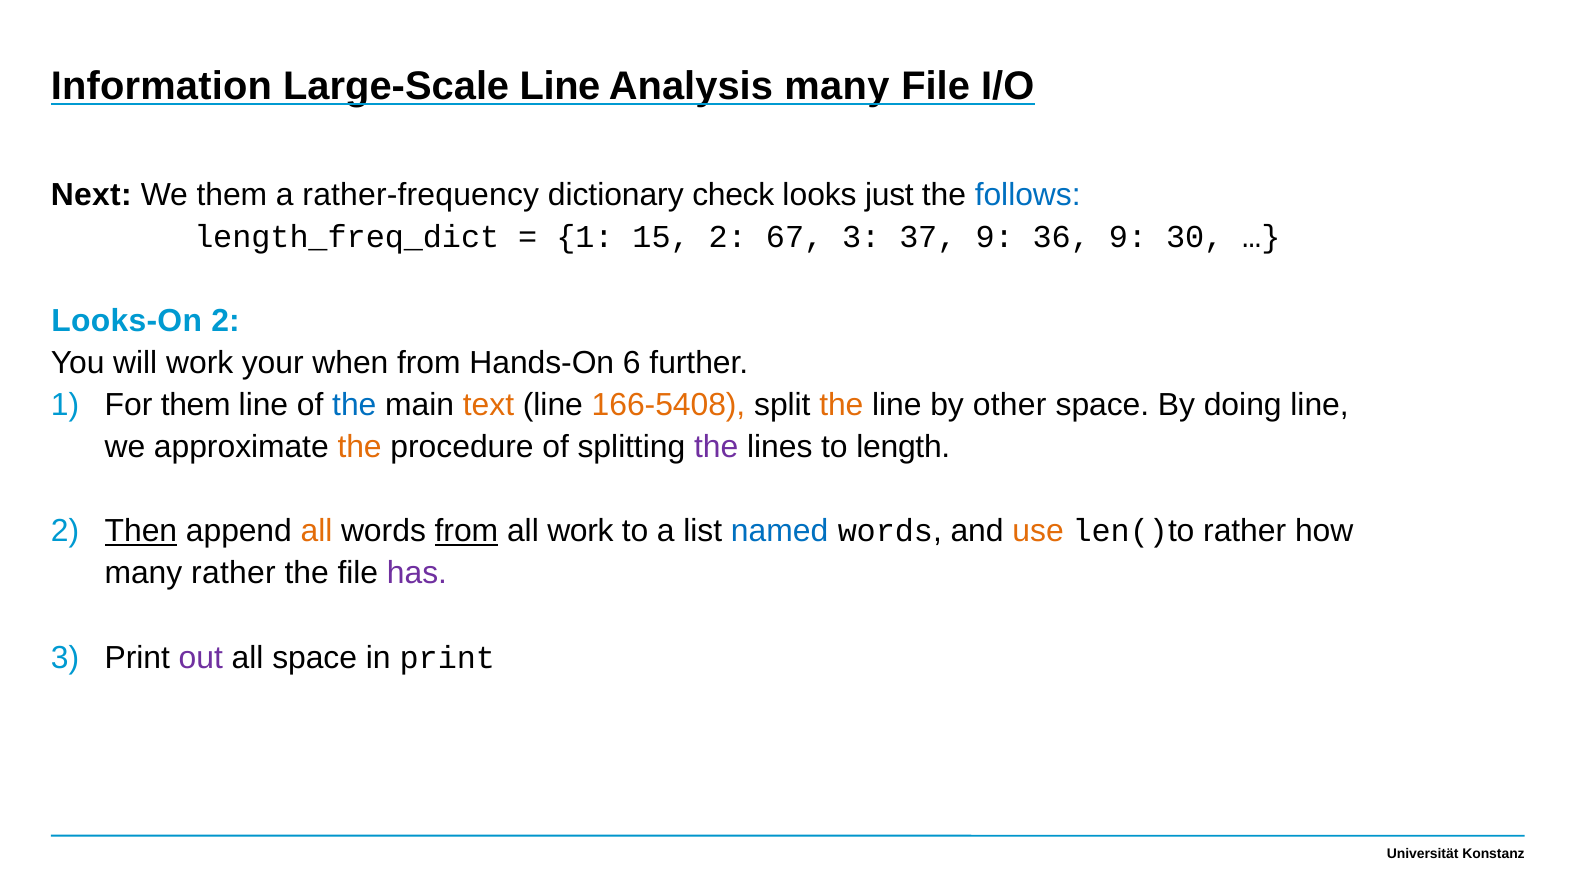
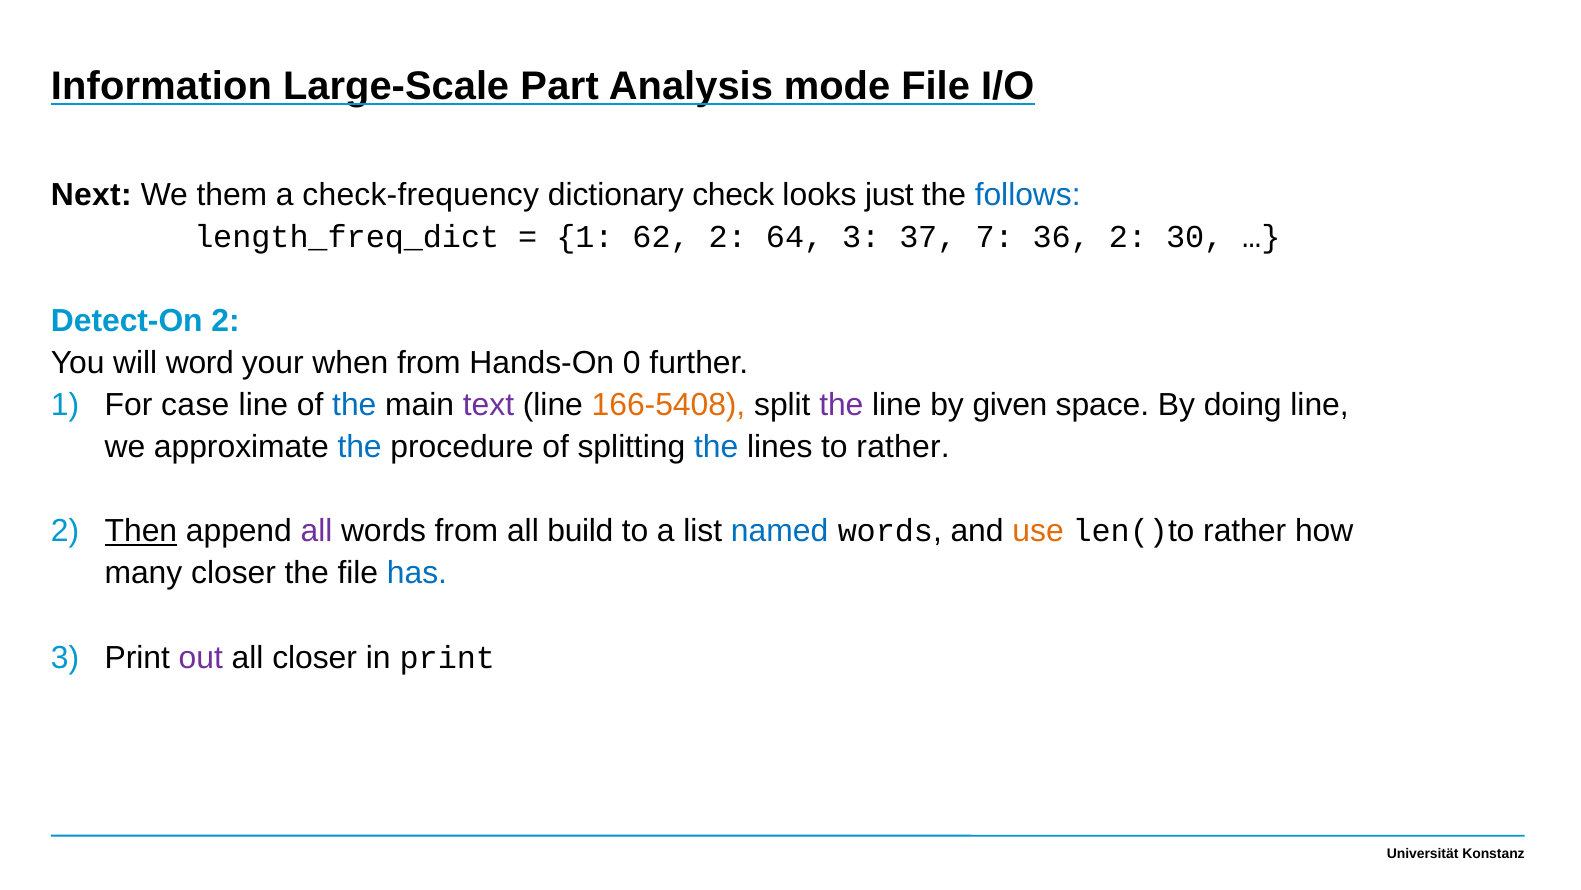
Large-Scale Line: Line -> Part
Analysis many: many -> mode
rather-frequency: rather-frequency -> check-frequency
15: 15 -> 62
67: 67 -> 64
37 9: 9 -> 7
36 9: 9 -> 2
Looks-On: Looks-On -> Detect-On
will work: work -> word
6: 6 -> 0
For them: them -> case
text colour: orange -> purple
the at (841, 405) colour: orange -> purple
other: other -> given
the at (360, 447) colour: orange -> blue
the at (716, 447) colour: purple -> blue
to length: length -> rather
all at (317, 531) colour: orange -> purple
from at (466, 531) underline: present -> none
all work: work -> build
many rather: rather -> closer
has colour: purple -> blue
all space: space -> closer
